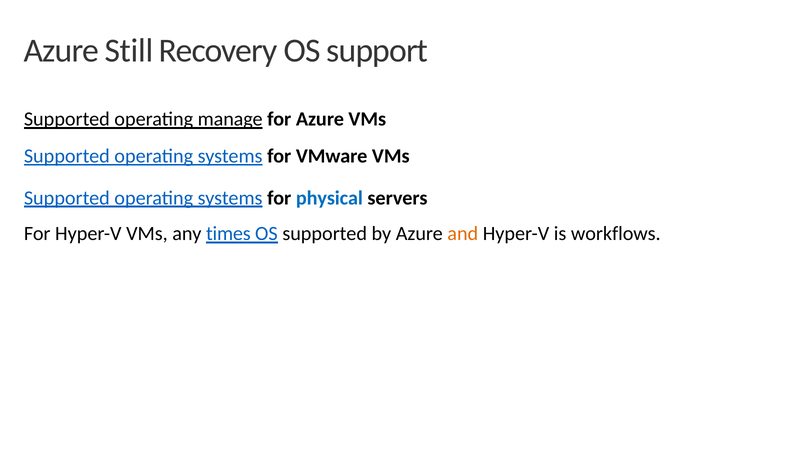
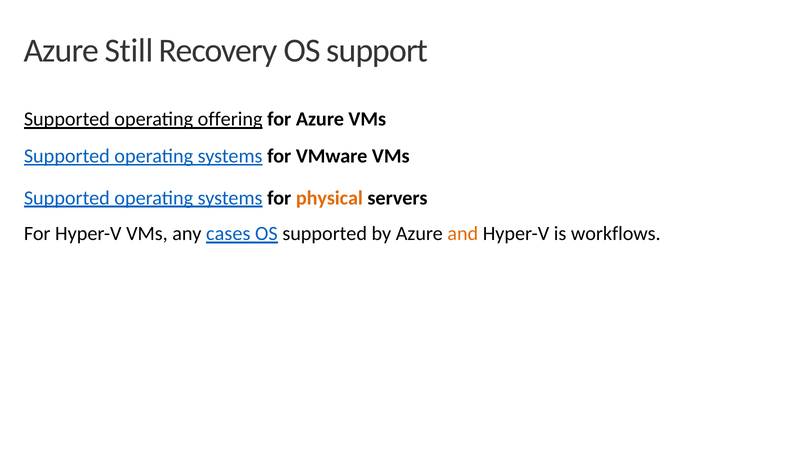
manage: manage -> offering
physical colour: blue -> orange
times: times -> cases
